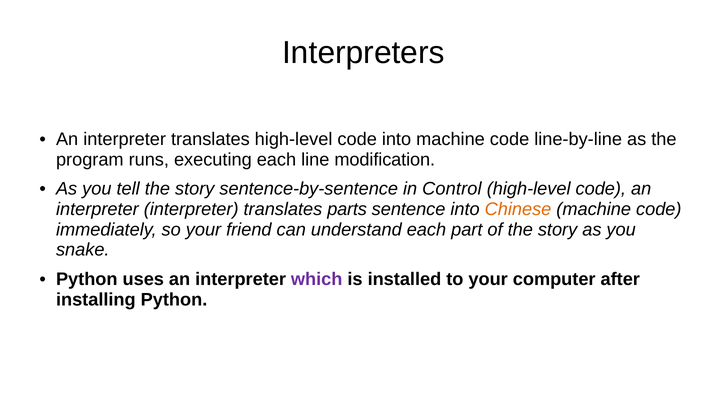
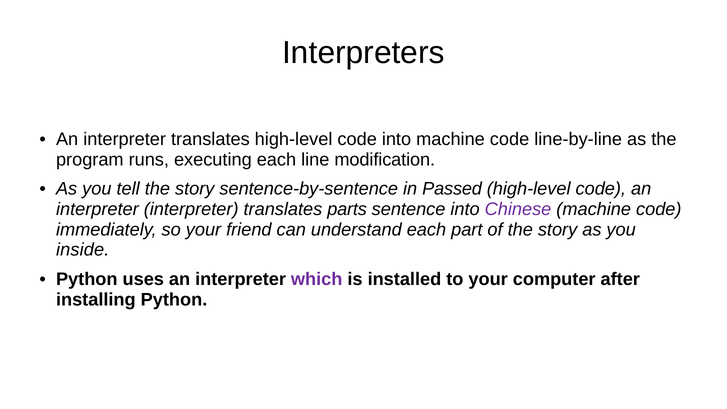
Control: Control -> Passed
Chinese colour: orange -> purple
snake: snake -> inside
